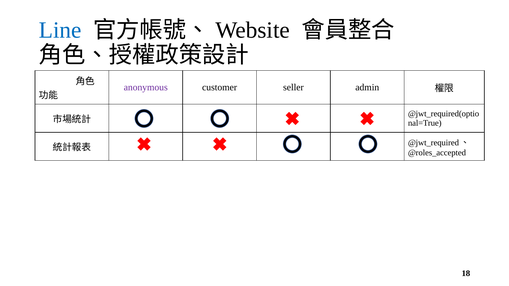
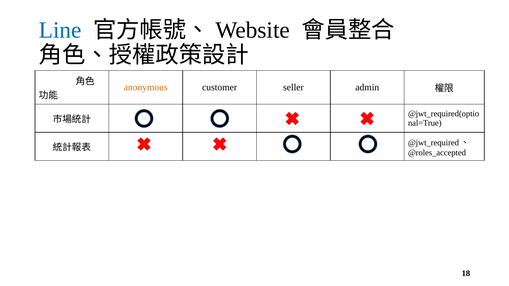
anonymous colour: purple -> orange
